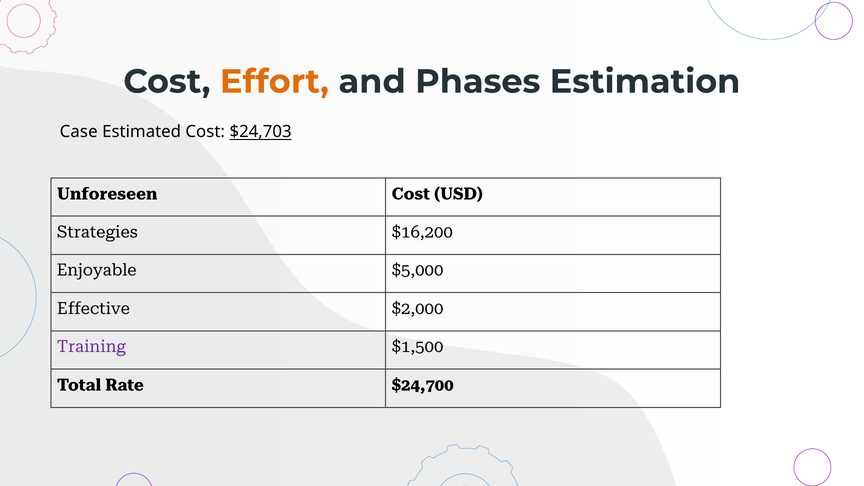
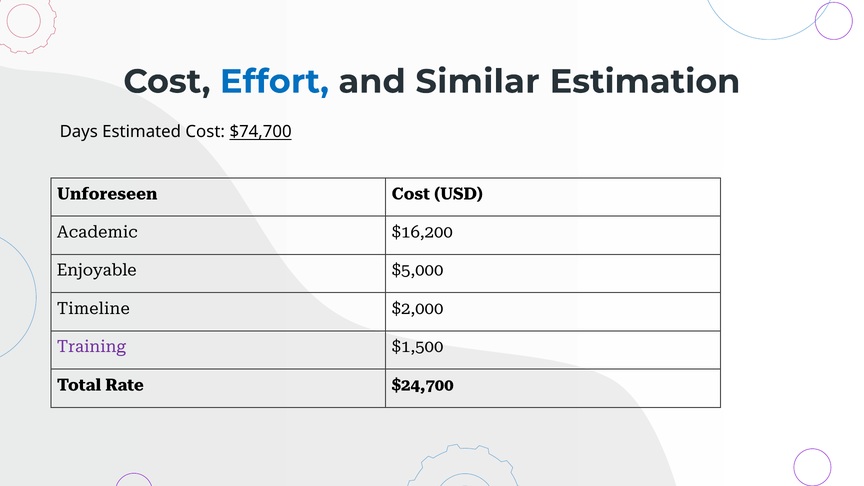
Effort colour: orange -> blue
Phases: Phases -> Similar
Case: Case -> Days
$24,703: $24,703 -> $74,700
Strategies: Strategies -> Academic
Effective: Effective -> Timeline
